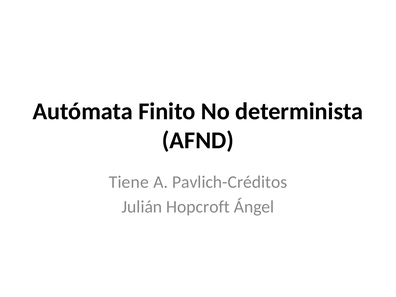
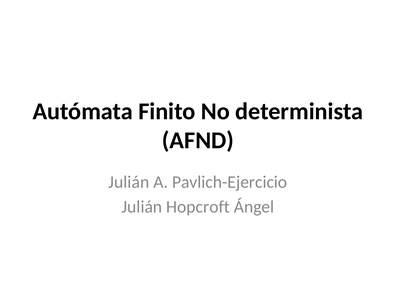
Tiene at (129, 182): Tiene -> Julián
Pavlich-Créditos: Pavlich-Créditos -> Pavlich-Ejercicio
